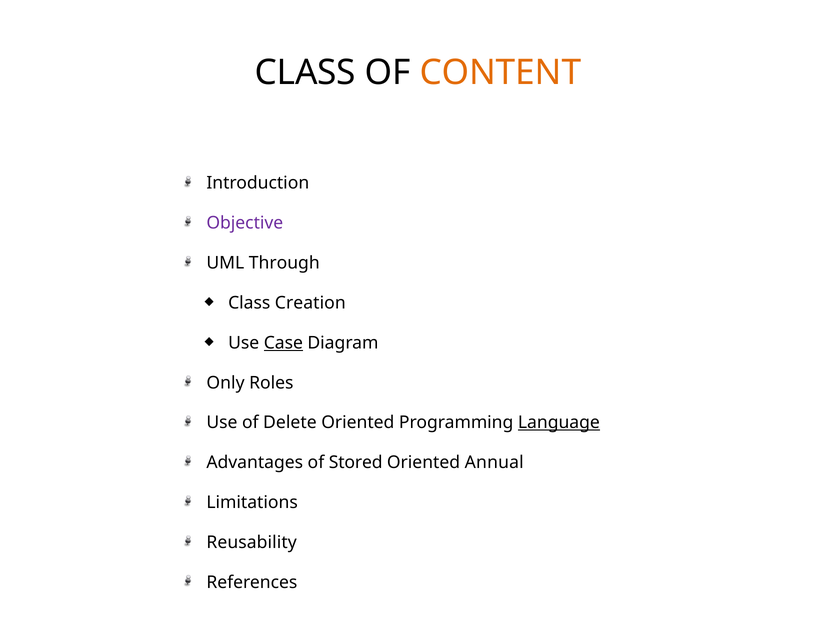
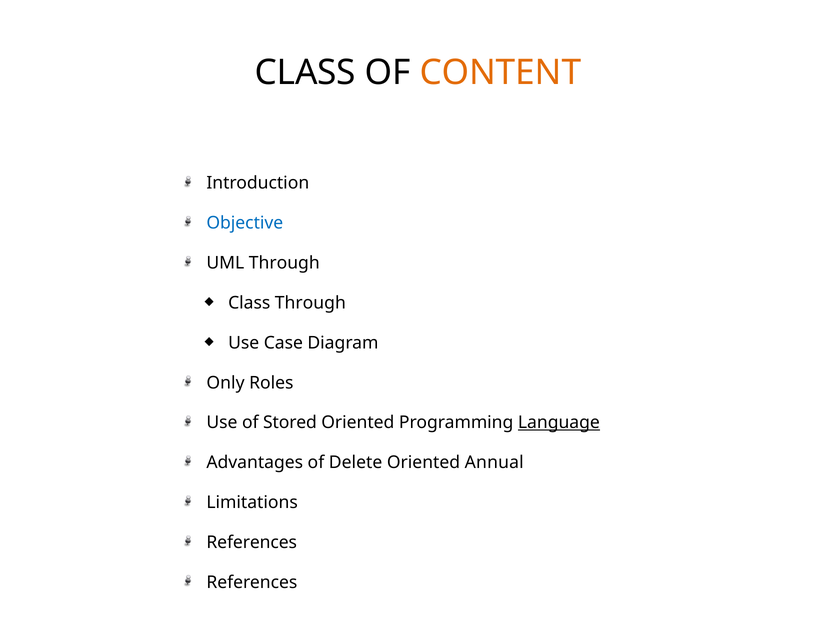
Objective colour: purple -> blue
Class Creation: Creation -> Through
Case underline: present -> none
Delete: Delete -> Stored
Stored: Stored -> Delete
Reusability at (252, 542): Reusability -> References
